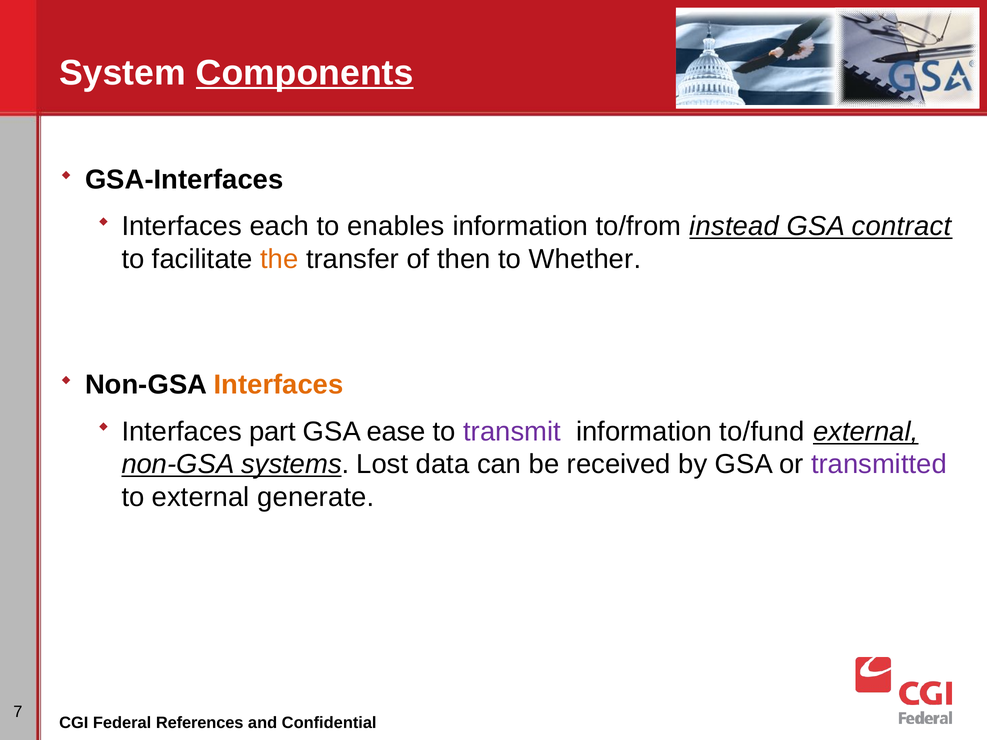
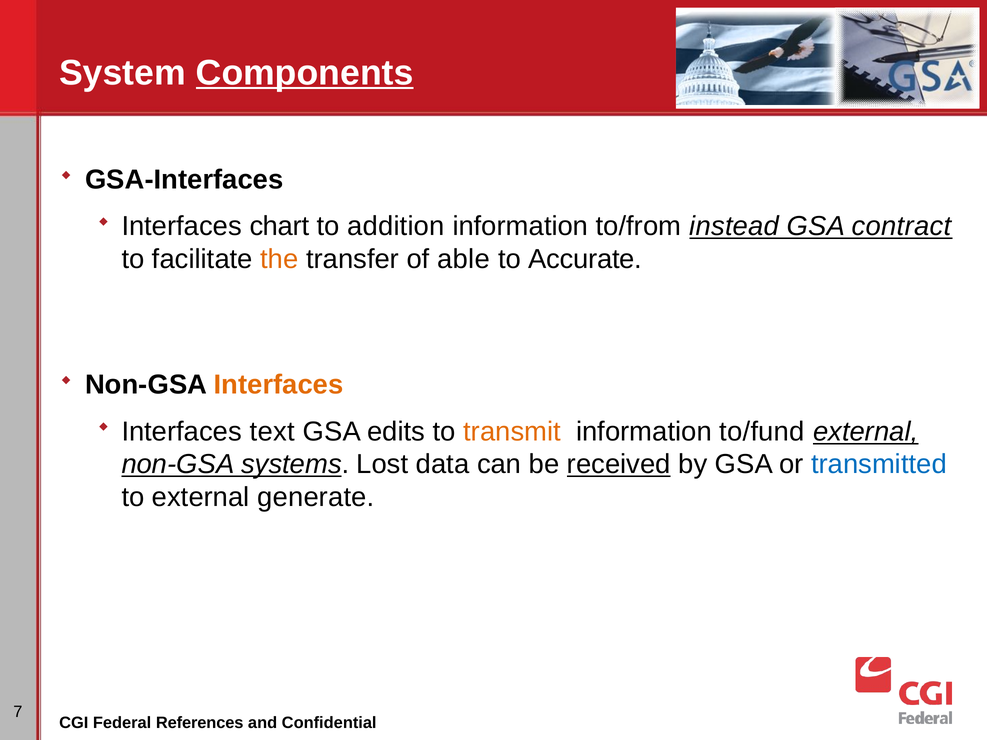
each: each -> chart
enables: enables -> addition
then: then -> able
Whether: Whether -> Accurate
part: part -> text
ease: ease -> edits
transmit colour: purple -> orange
received underline: none -> present
transmitted colour: purple -> blue
